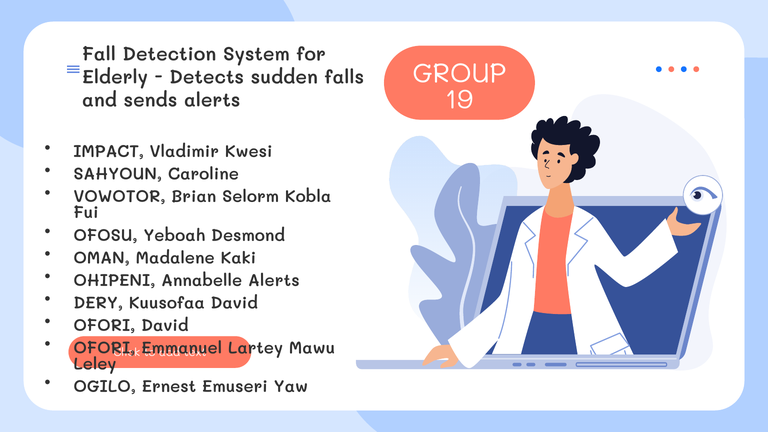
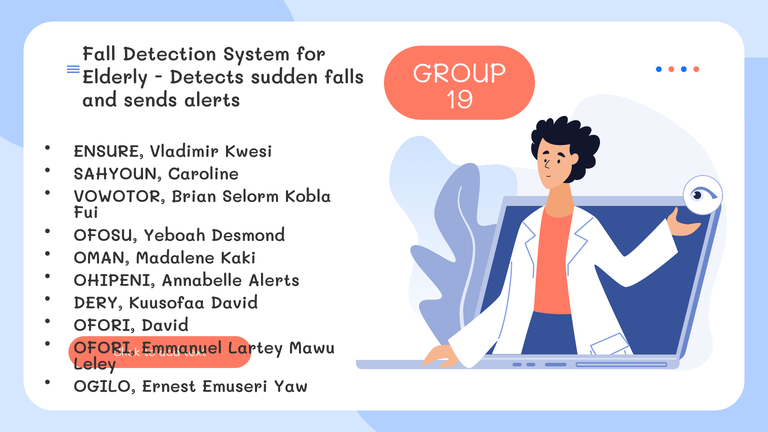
IMPACT: IMPACT -> ENSURE
